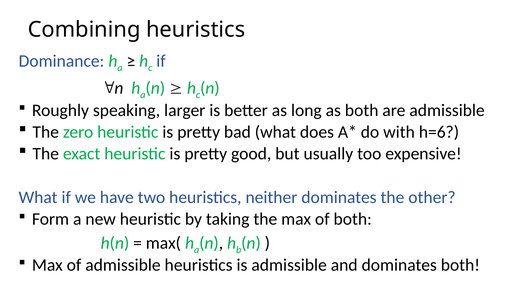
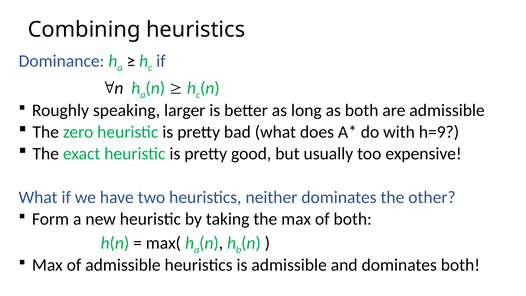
h=6: h=6 -> h=9
